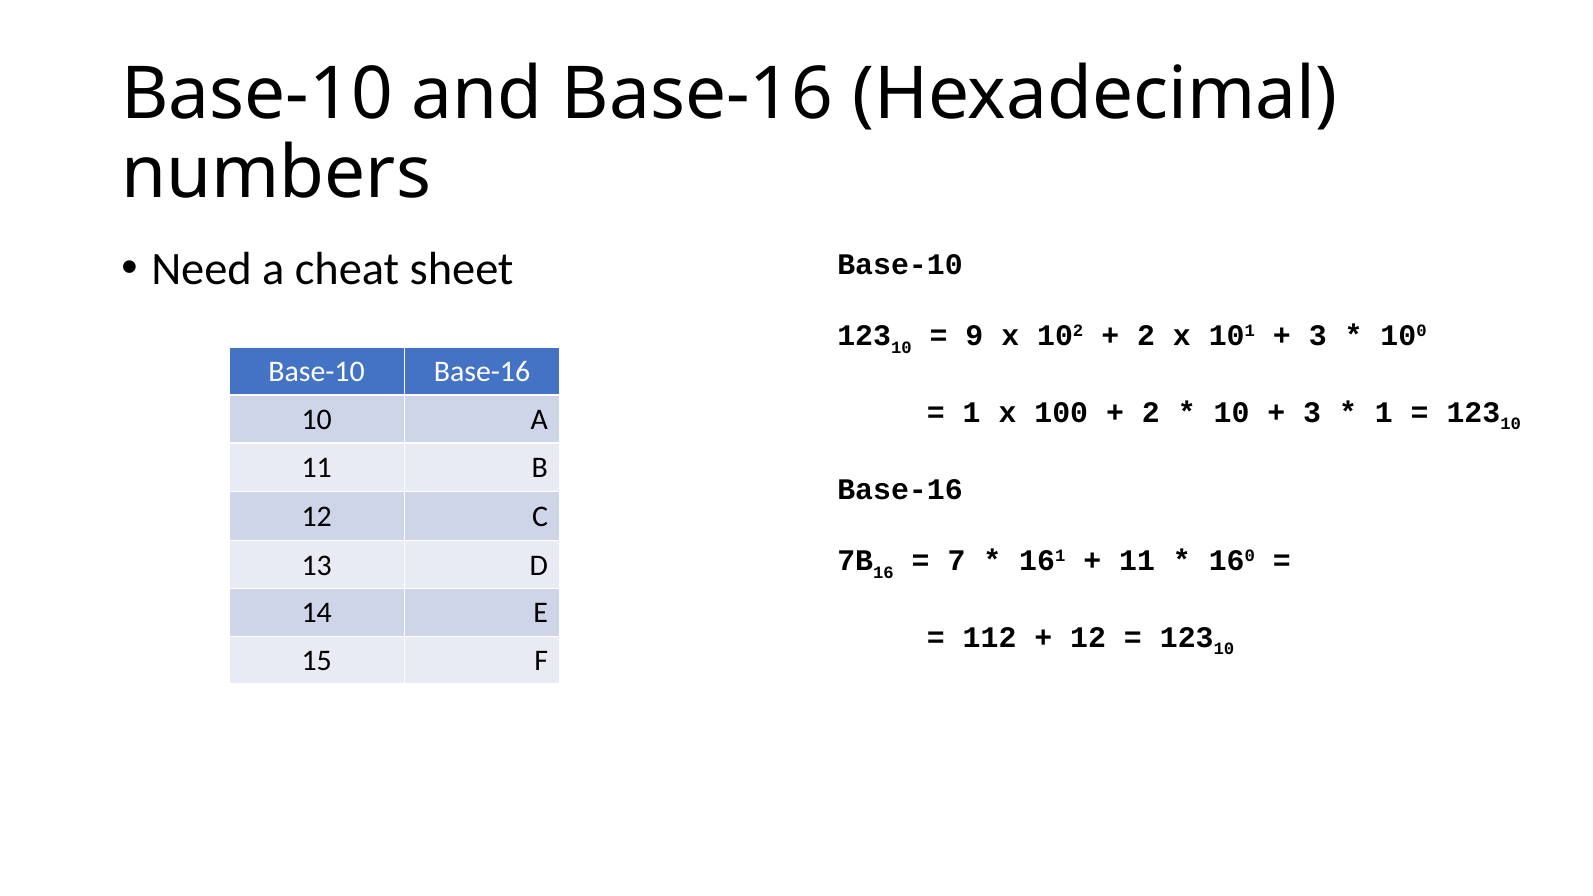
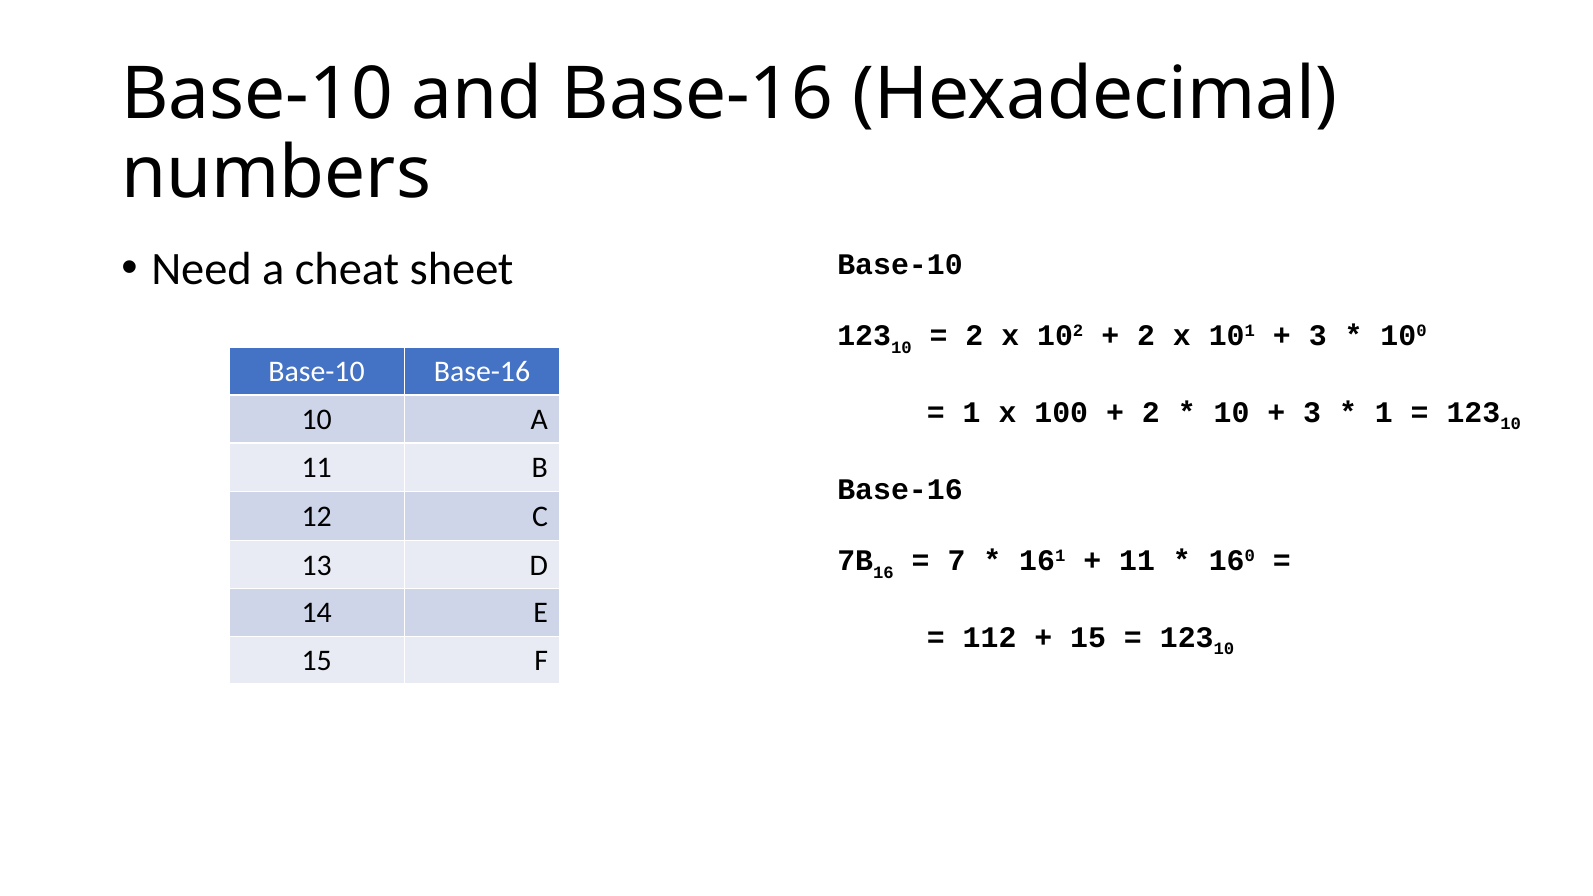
9 at (974, 336): 9 -> 2
12 at (1088, 637): 12 -> 15
